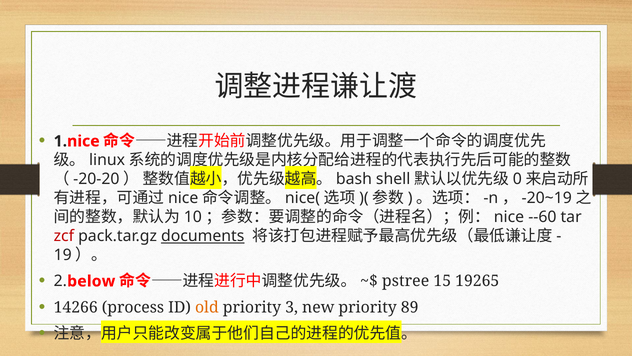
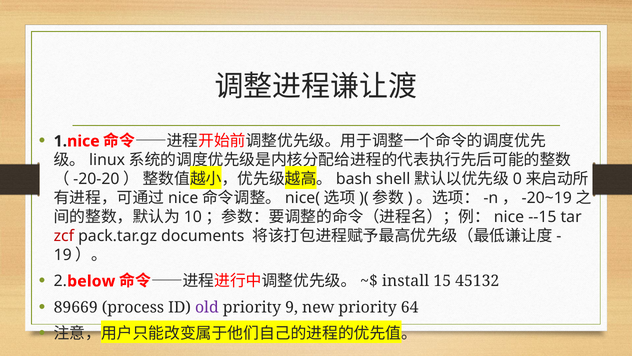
--60: --60 -> --15
documents underline: present -> none
pstree: pstree -> install
19265: 19265 -> 45132
14266: 14266 -> 89669
old colour: orange -> purple
3: 3 -> 9
89: 89 -> 64
